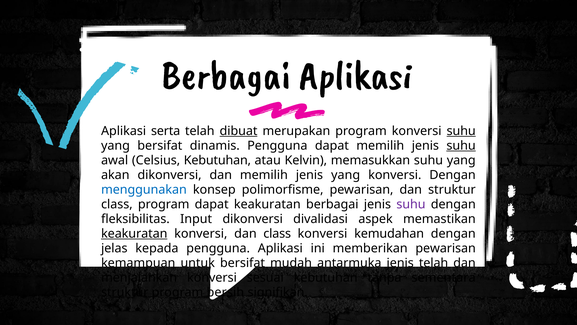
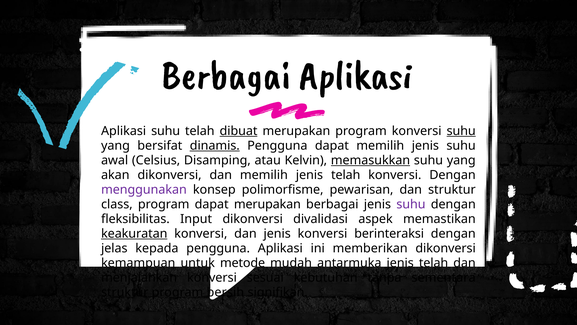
serta at (166, 131): serta -> suhu
dinamis underline: none -> present
suhu at (461, 145) underline: present -> none
Kebutuhan at (217, 160): Kebutuhan -> Disamping
memasukkan underline: none -> present
memilih jenis yang: yang -> telah
menggunakan colour: blue -> purple
dapat keakuratan: keakuratan -> merupakan
dan class: class -> jenis
kemudahan: kemudahan -> berinteraksi
memberikan pewarisan: pewarisan -> dikonversi
untuk bersifat: bersifat -> metode
